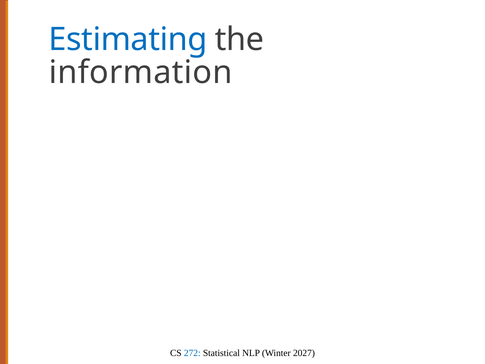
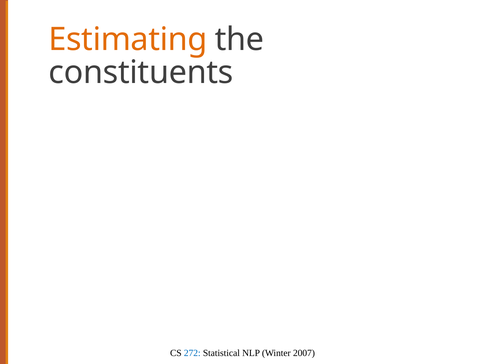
Estimating colour: blue -> orange
information: information -> constituents
2027: 2027 -> 2007
